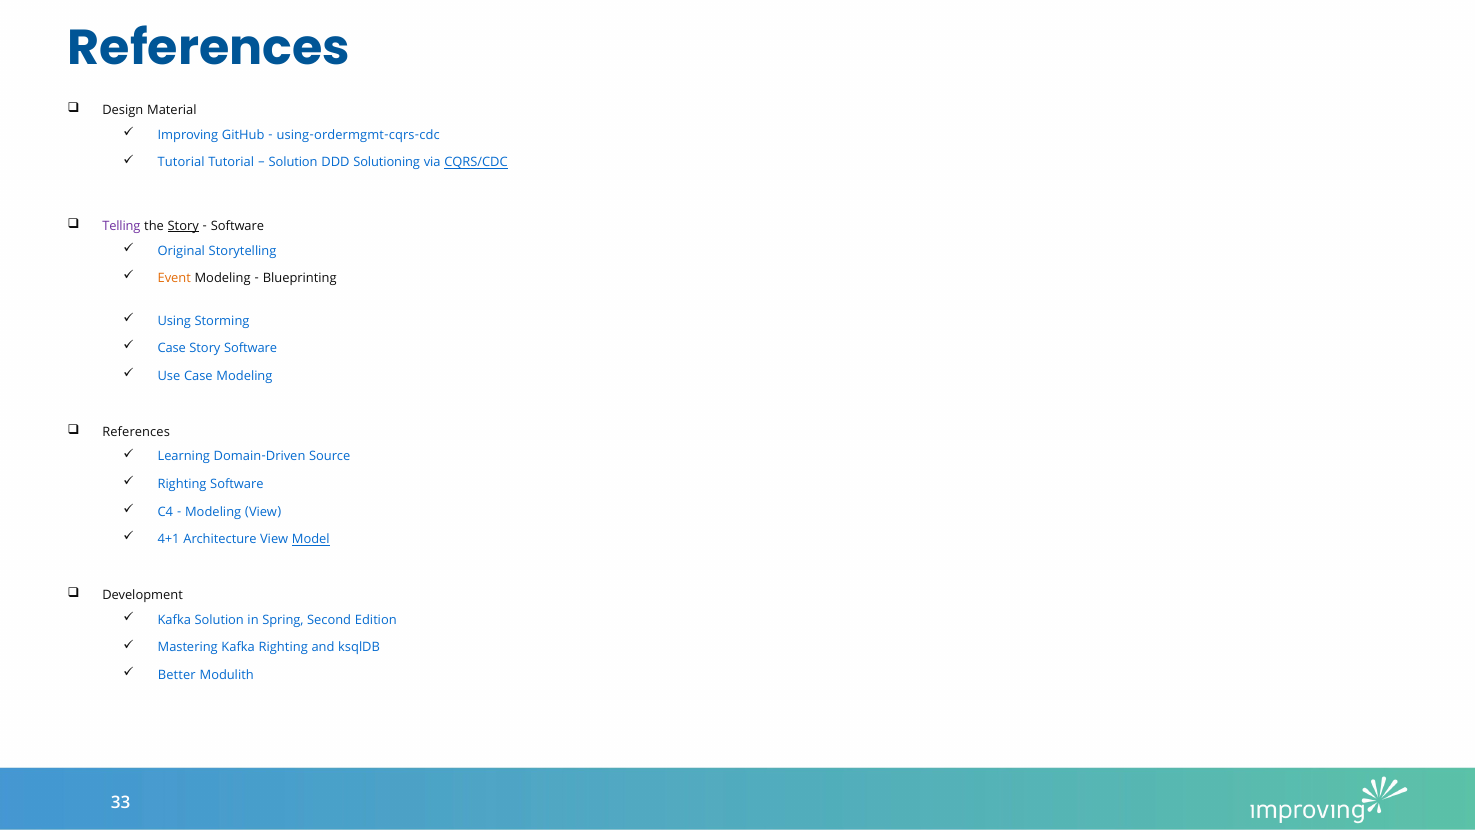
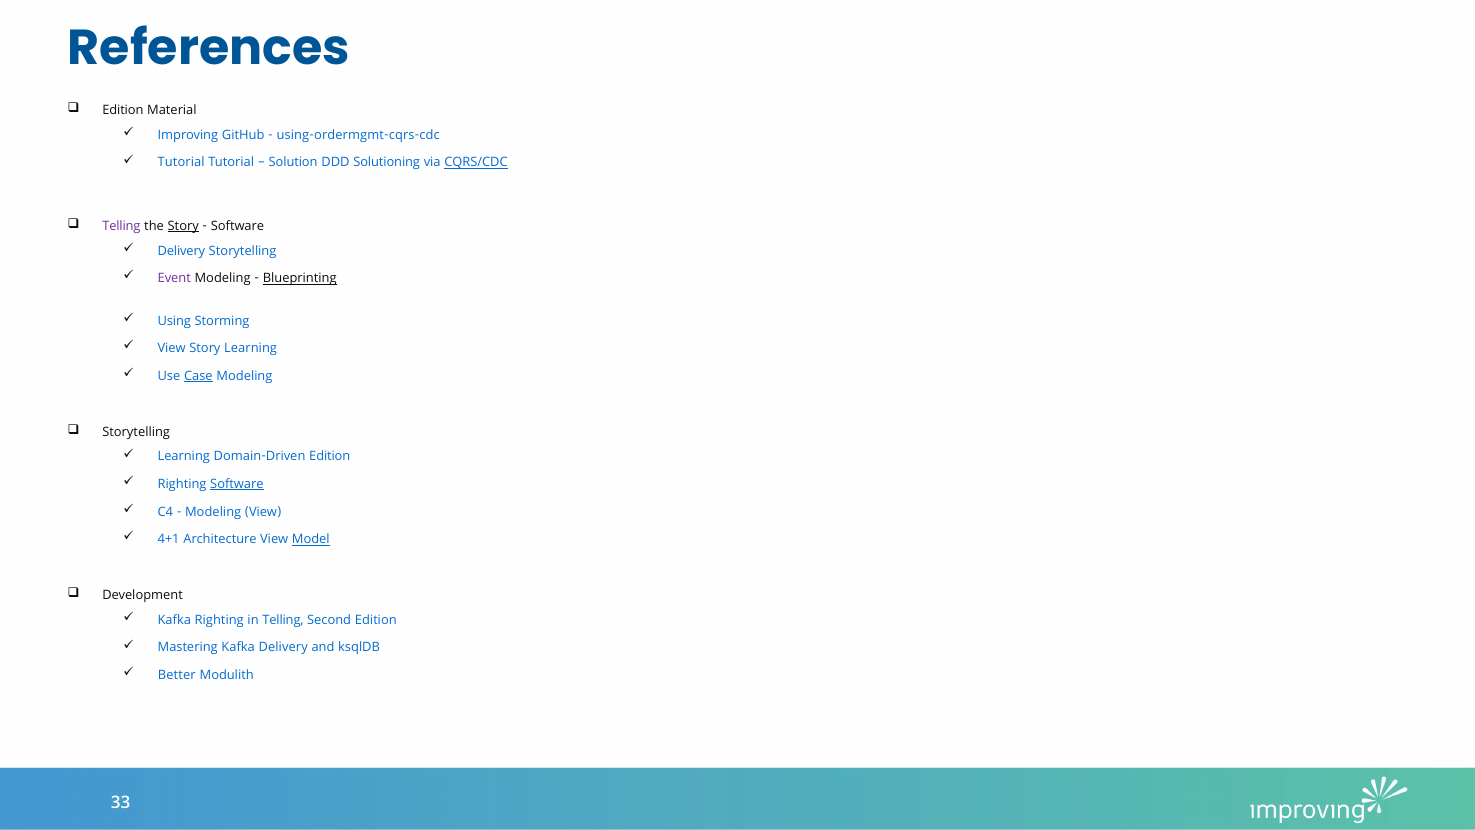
Design at (123, 110): Design -> Edition
Original at (181, 250): Original -> Delivery
Event colour: orange -> purple
Blueprinting underline: none -> present
Case at (172, 348): Case -> View
Story Software: Software -> Learning
Case at (198, 376) underline: none -> present
References at (136, 432): References -> Storytelling
Domain-Driven Source: Source -> Edition
Software at (237, 484) underline: none -> present
Kafka Solution: Solution -> Righting
in Spring: Spring -> Telling
Kafka Righting: Righting -> Delivery
